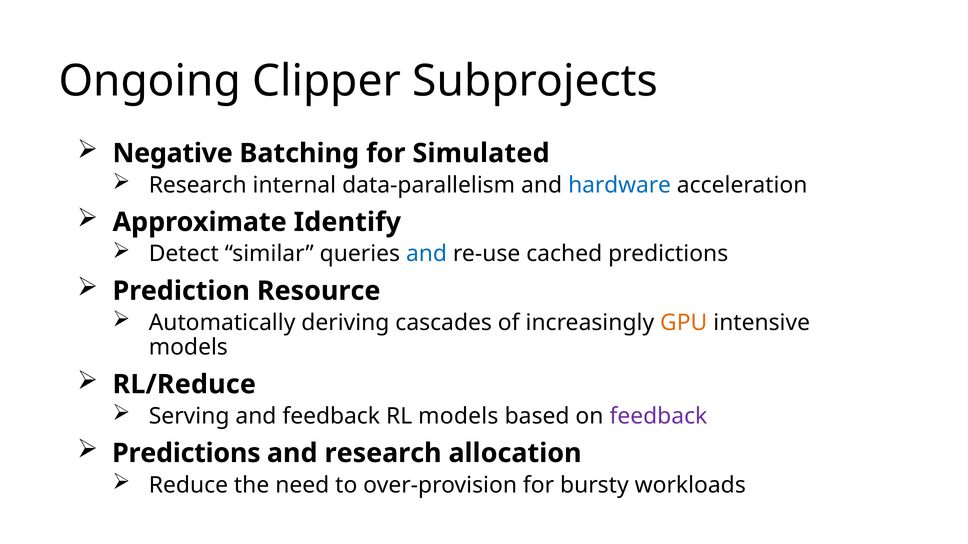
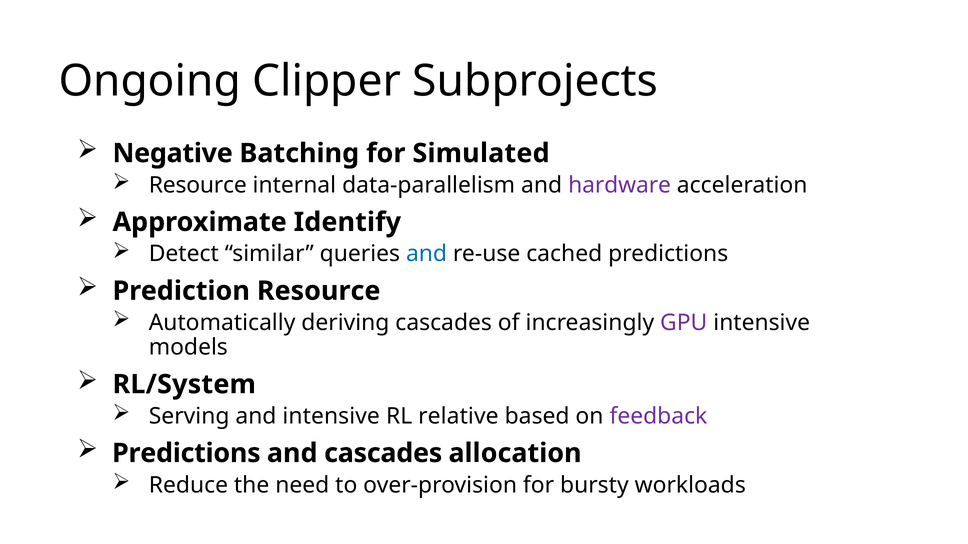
Research at (198, 185): Research -> Resource
hardware colour: blue -> purple
GPU colour: orange -> purple
RL/Reduce: RL/Reduce -> RL/System
and feedback: feedback -> intensive
RL models: models -> relative
and research: research -> cascades
